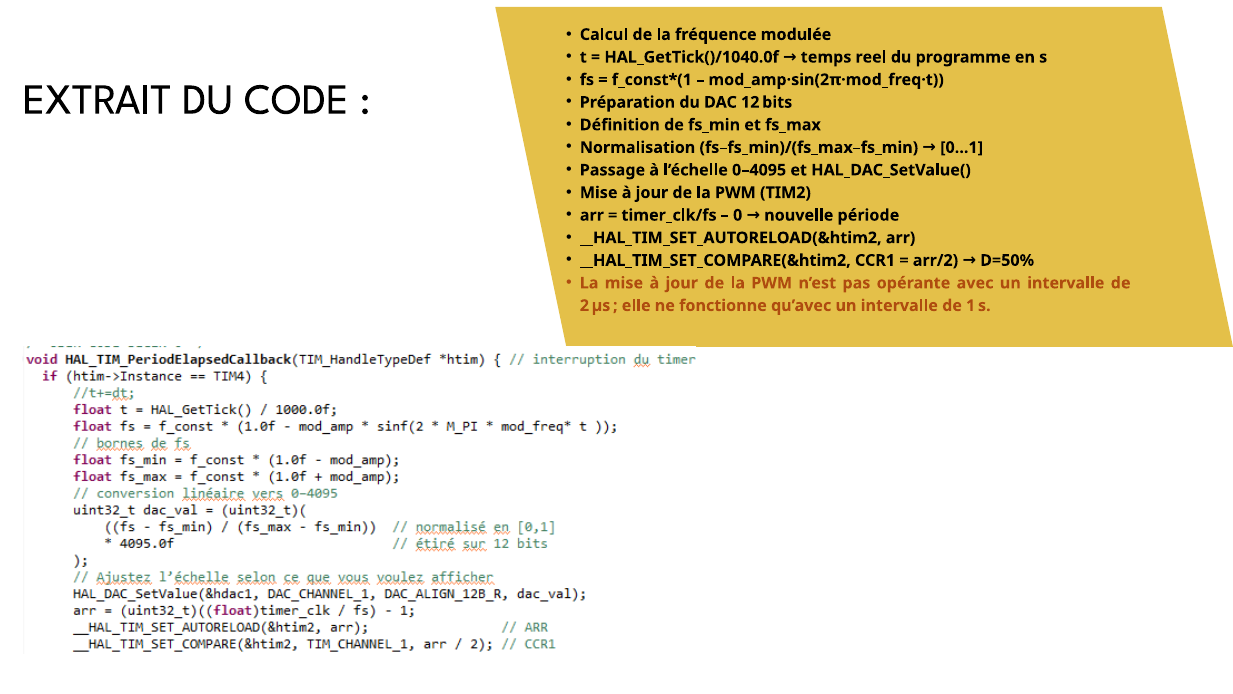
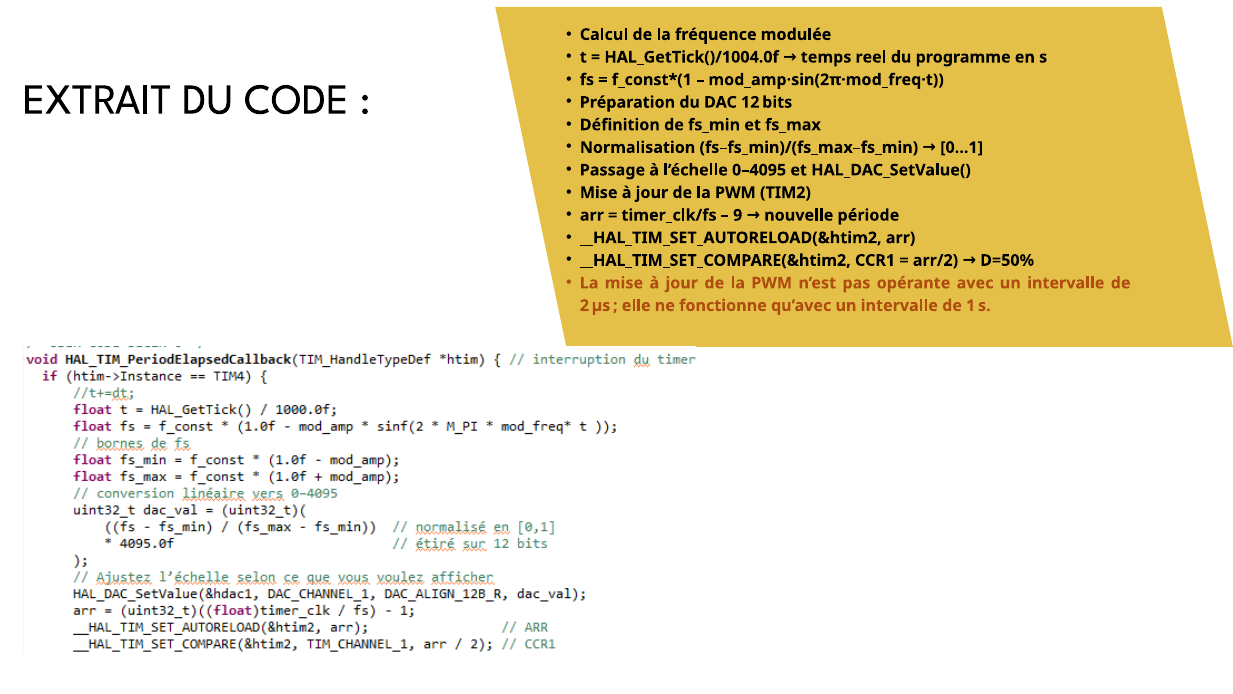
HAL_GetTick()/1040.0f: HAL_GetTick()/1040.0f -> HAL_GetTick()/1004.0f
0: 0 -> 9
